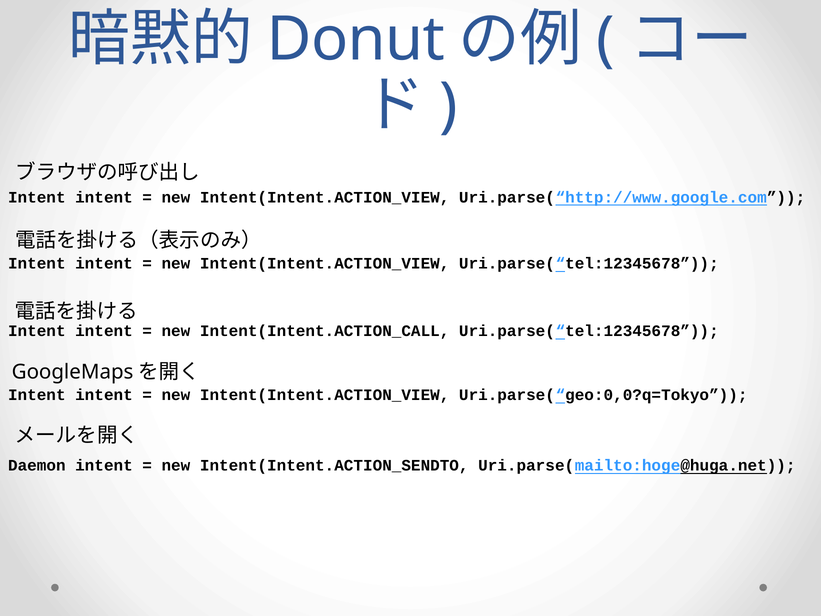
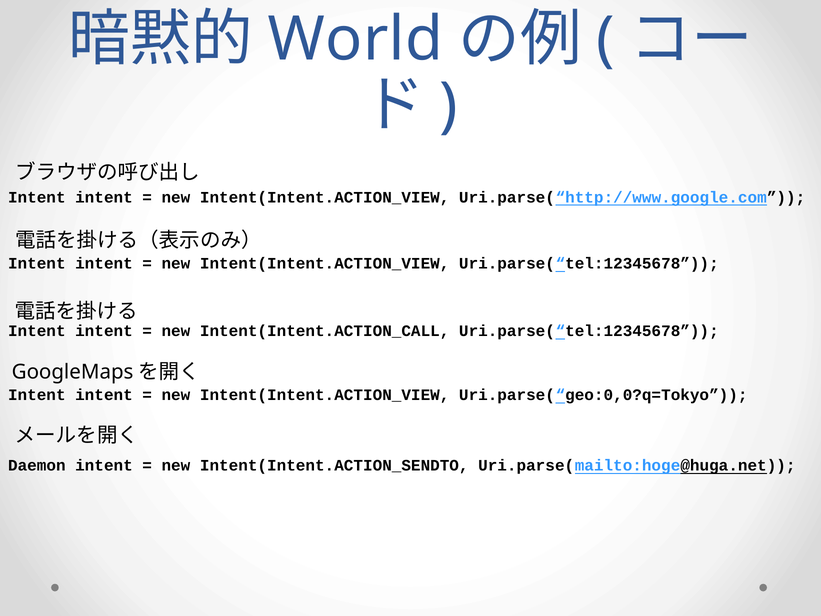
Donut: Donut -> World
